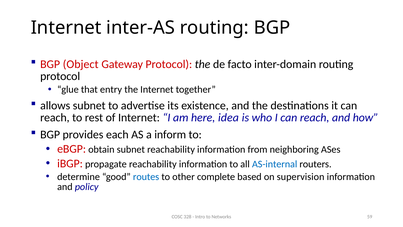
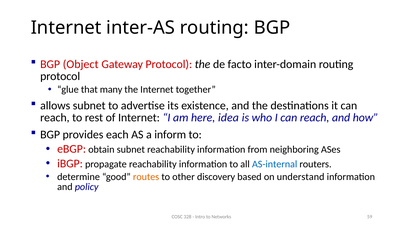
entry: entry -> many
routes colour: blue -> orange
complete: complete -> discovery
supervision: supervision -> understand
